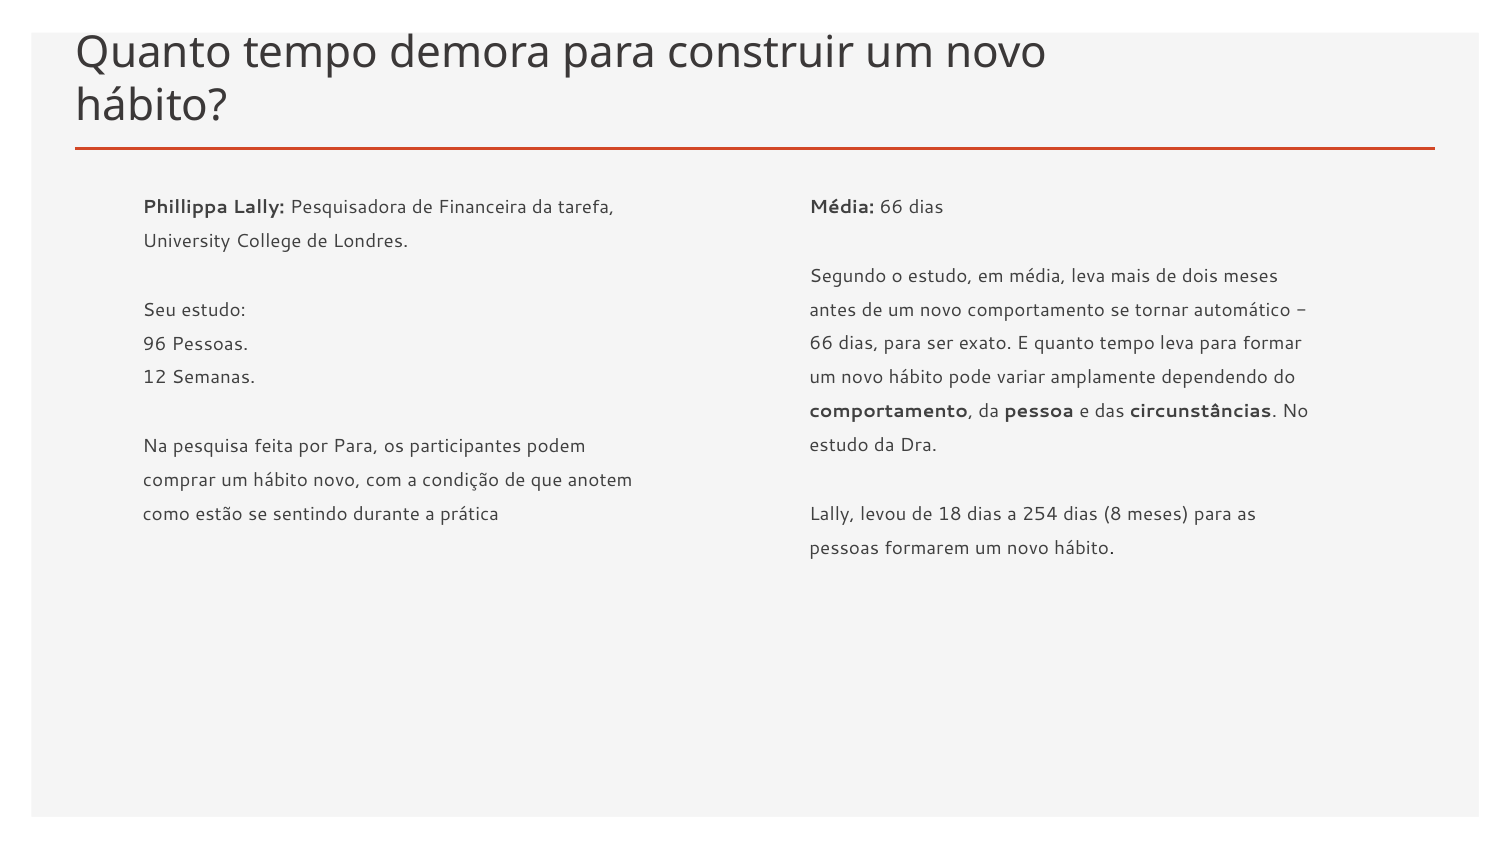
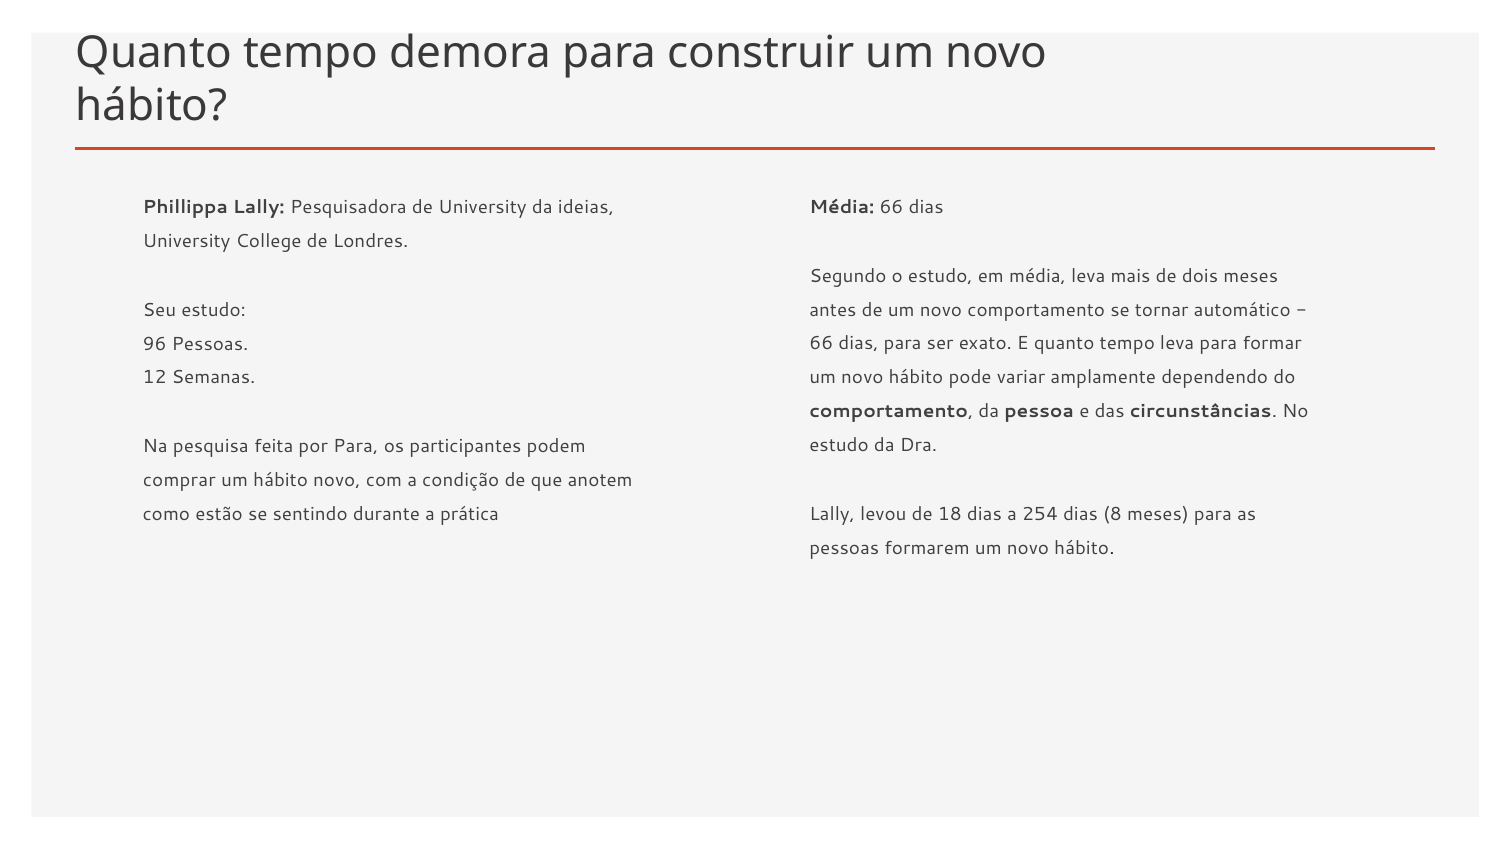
de Financeira: Financeira -> University
tarefa: tarefa -> ideias
